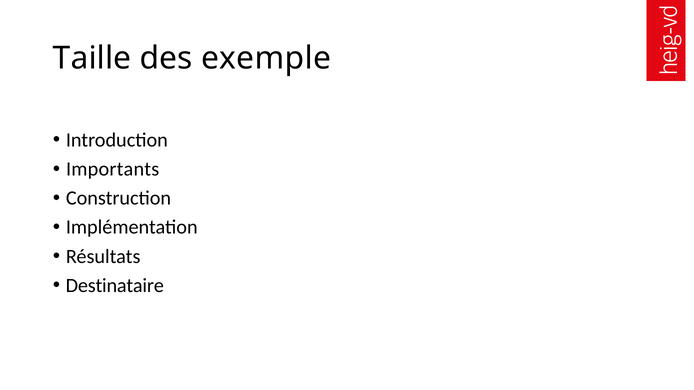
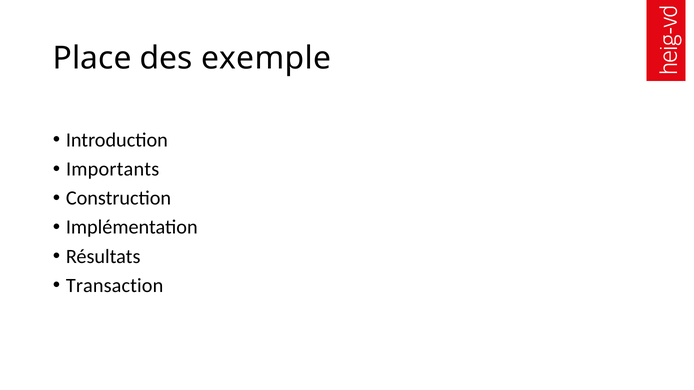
Taille: Taille -> Place
Destinataire: Destinataire -> Transaction
